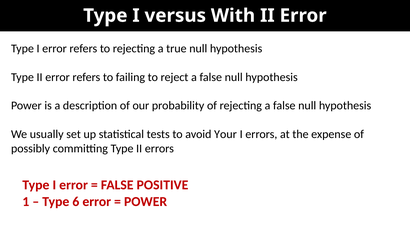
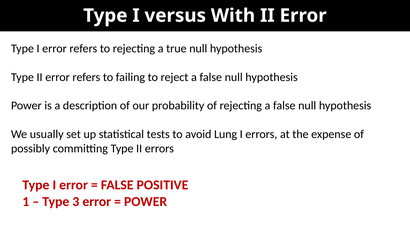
Your: Your -> Lung
6: 6 -> 3
